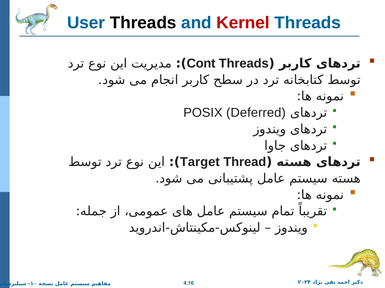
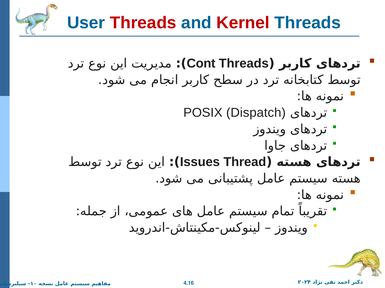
Threads at (143, 23) colour: black -> red
Deferred: Deferred -> Dispatch
Target: Target -> Issues
